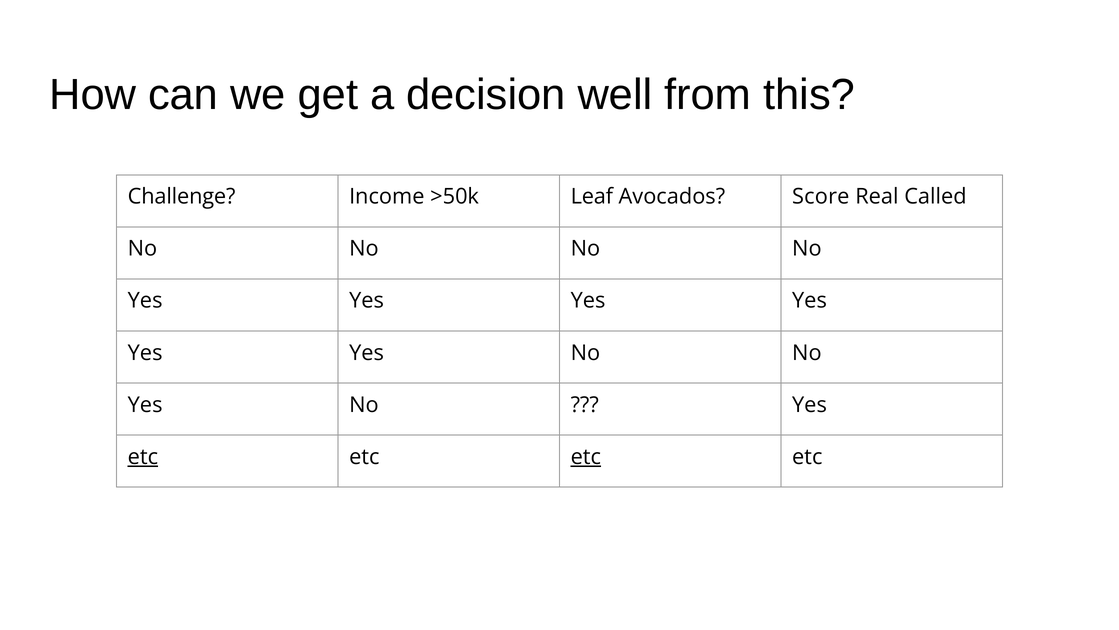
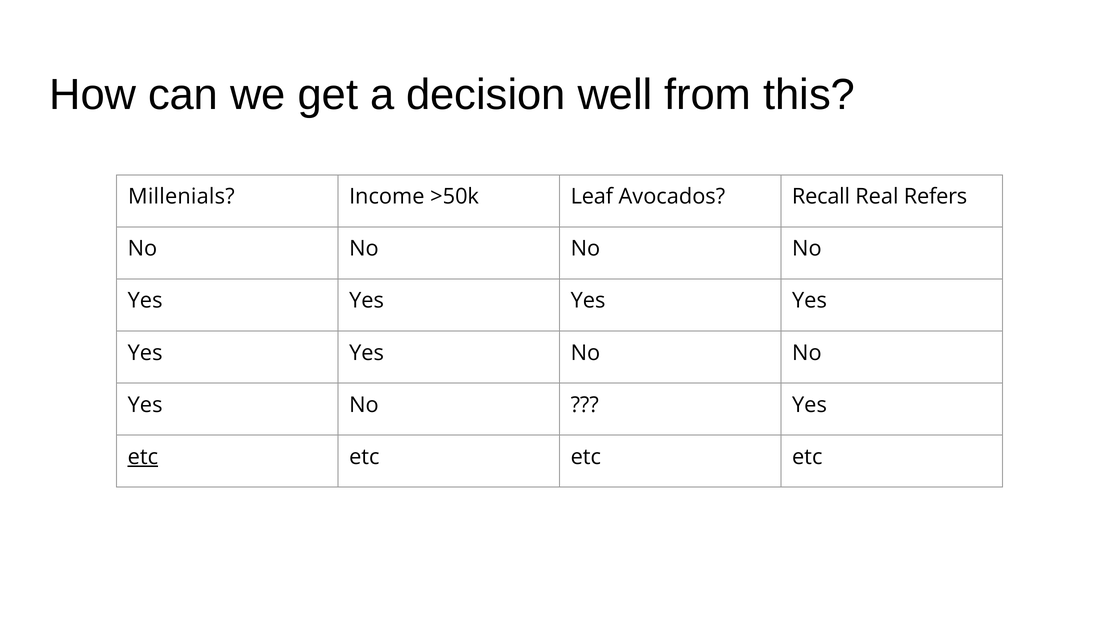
Challenge: Challenge -> Millenials
Score: Score -> Recall
Called: Called -> Refers
etc at (586, 456) underline: present -> none
